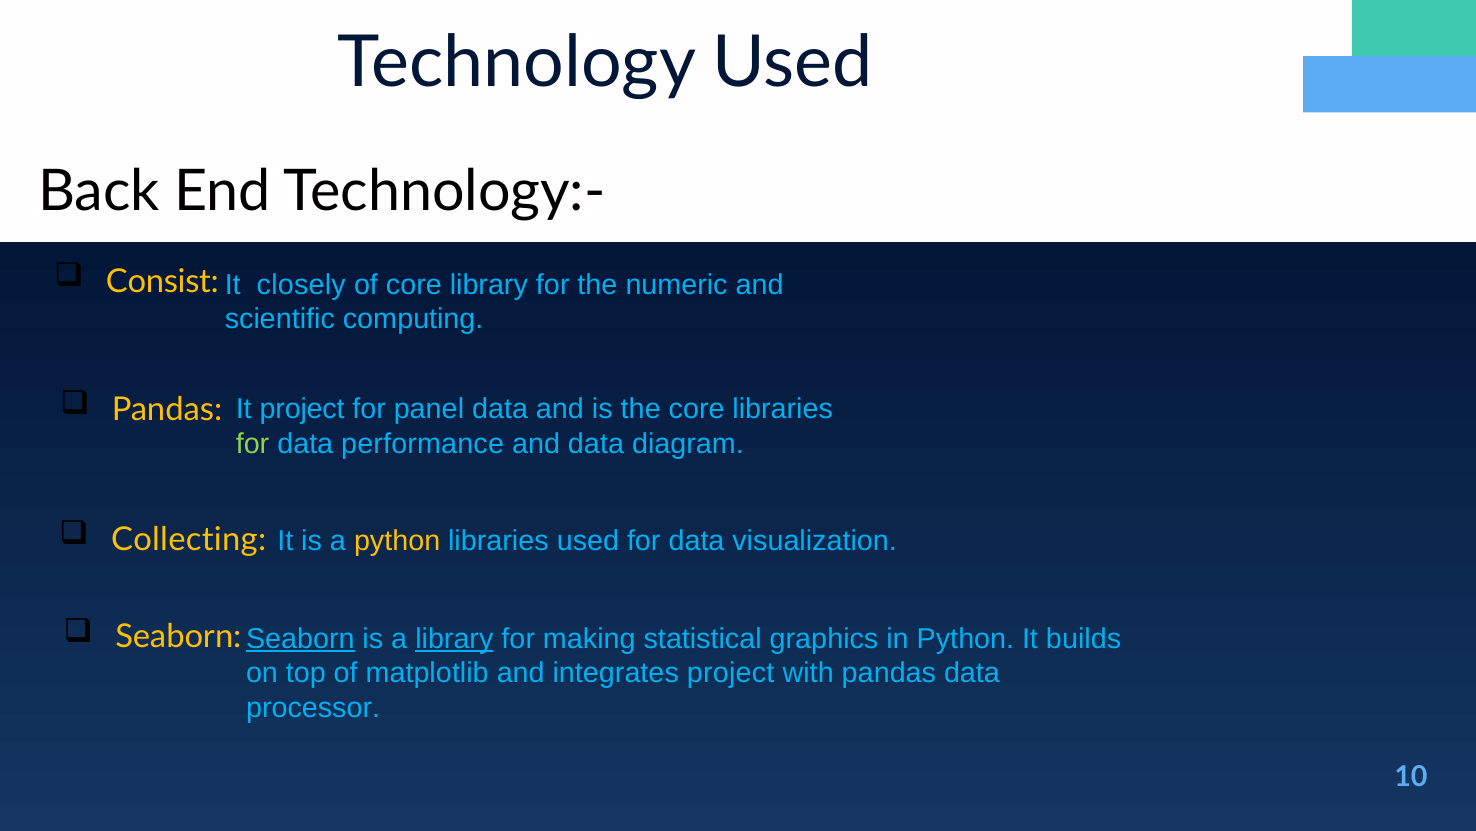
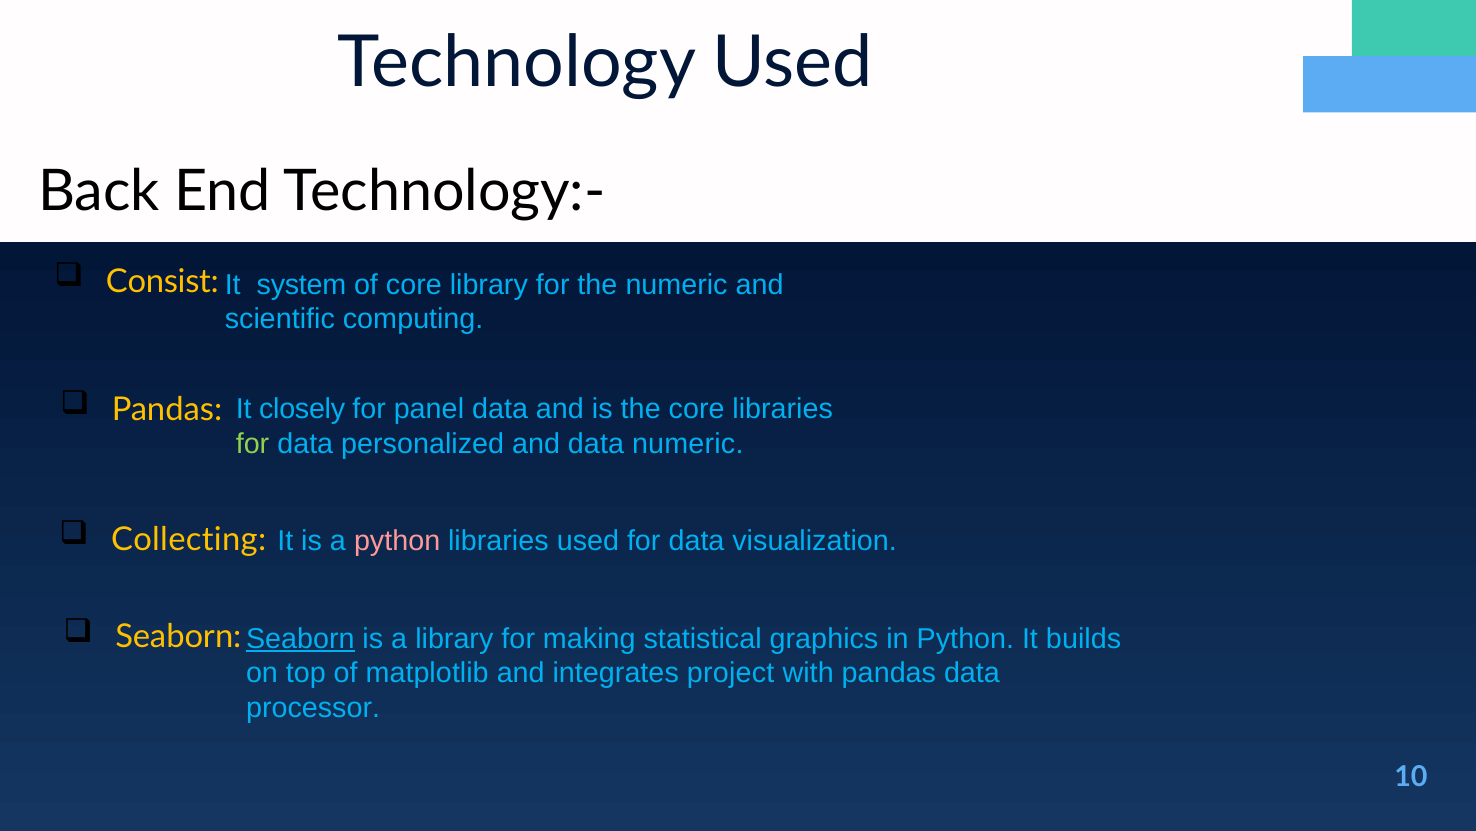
closely: closely -> system
It project: project -> closely
performance: performance -> personalized
data diagram: diagram -> numeric
python at (397, 541) colour: yellow -> pink
library at (454, 638) underline: present -> none
